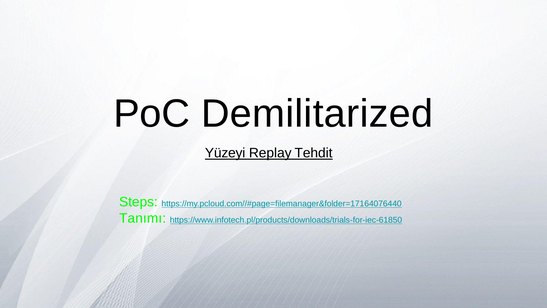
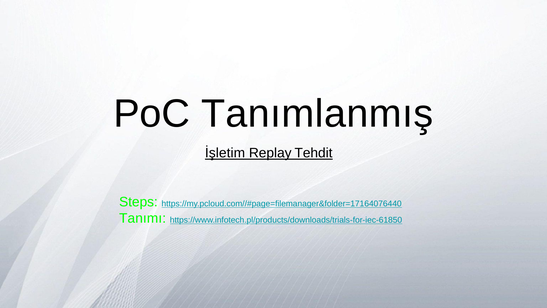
Demilitarized: Demilitarized -> Tanımlanmış
Yüzeyi: Yüzeyi -> İşletim
